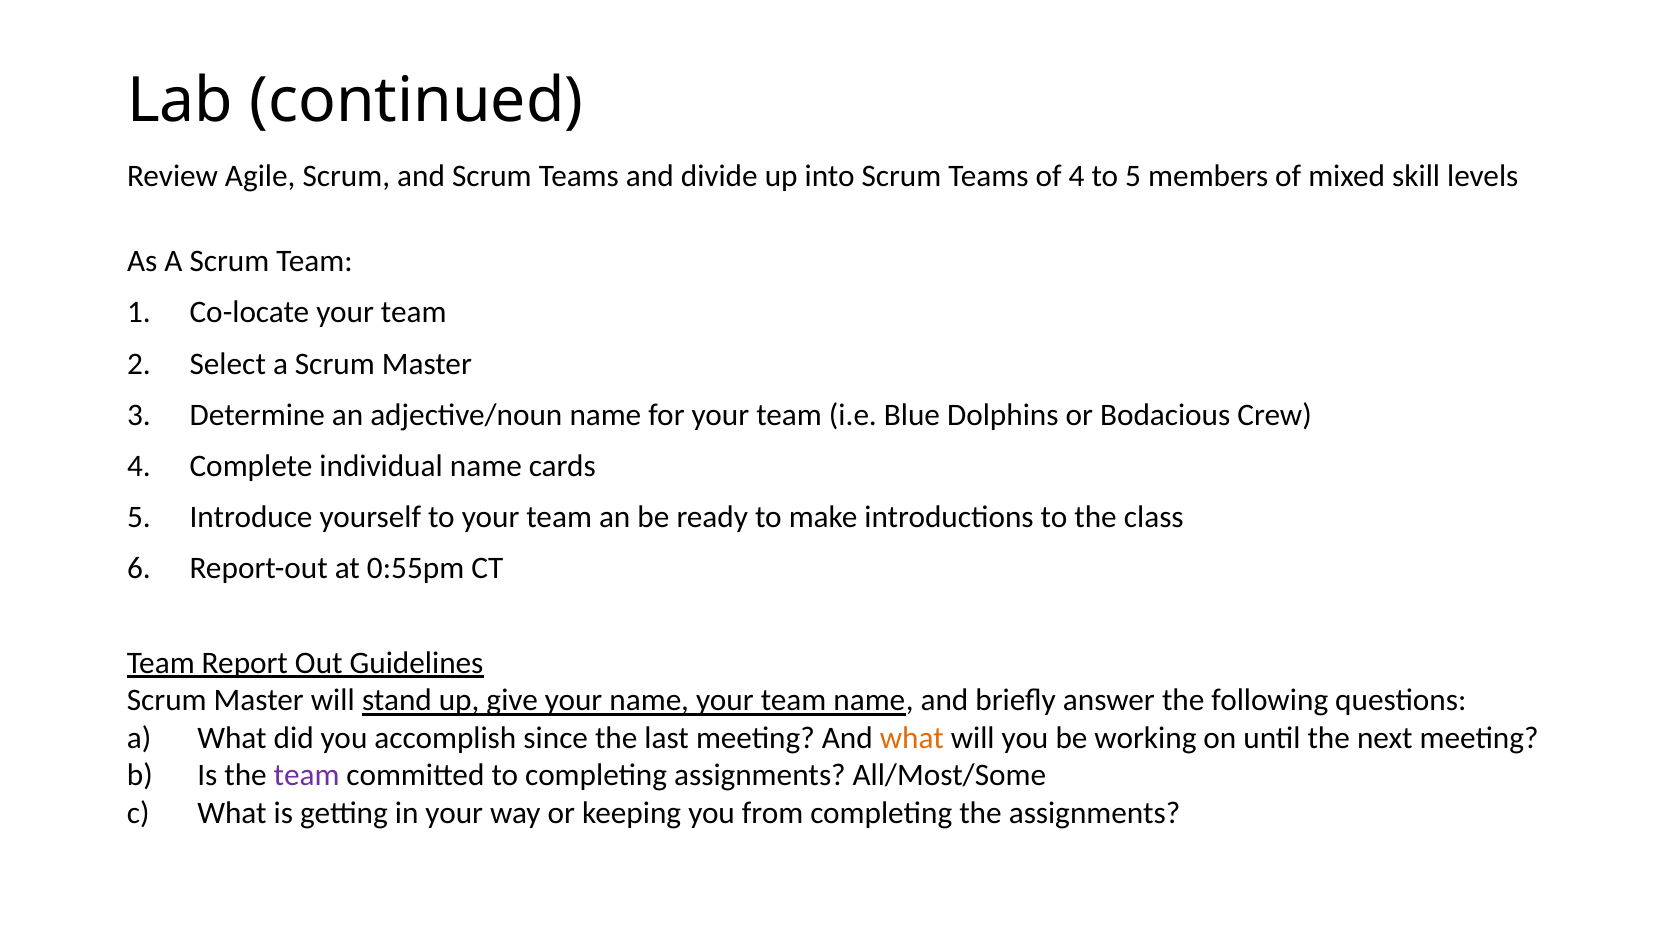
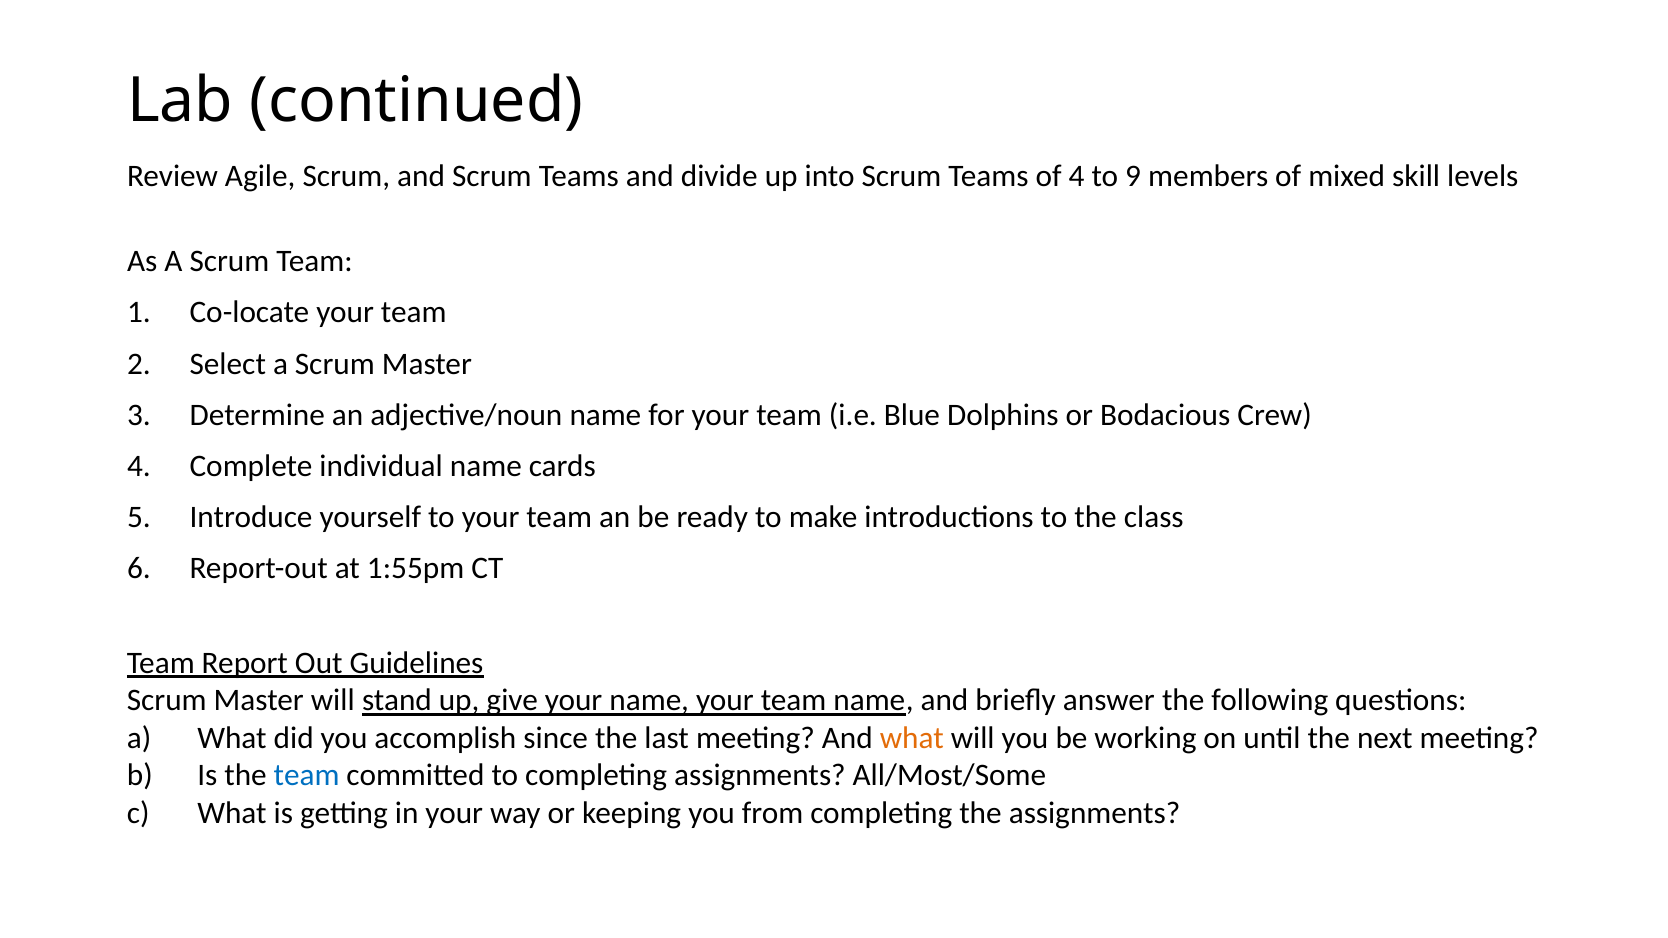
to 5: 5 -> 9
0:55pm: 0:55pm -> 1:55pm
team at (307, 776) colour: purple -> blue
